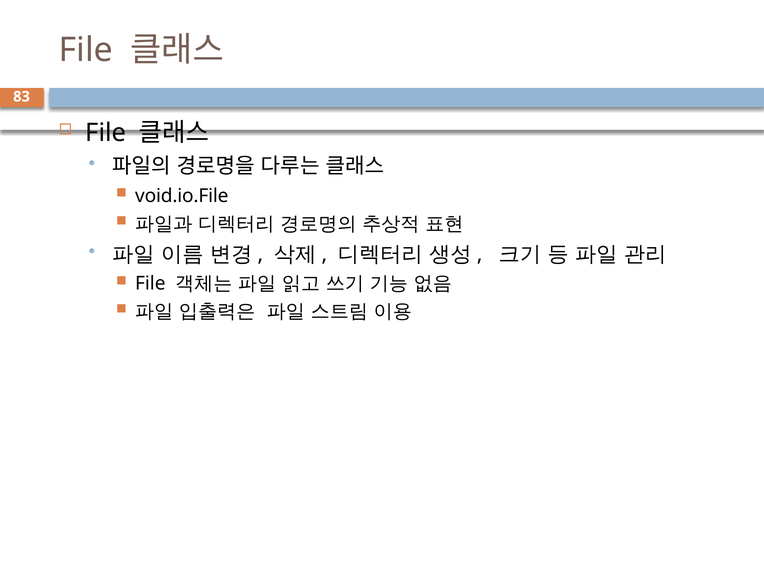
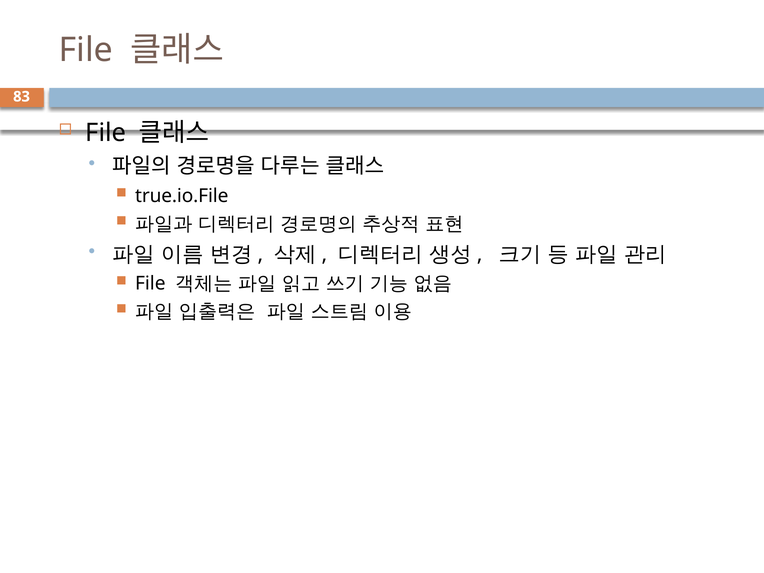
void.io.File: void.io.File -> true.io.File
